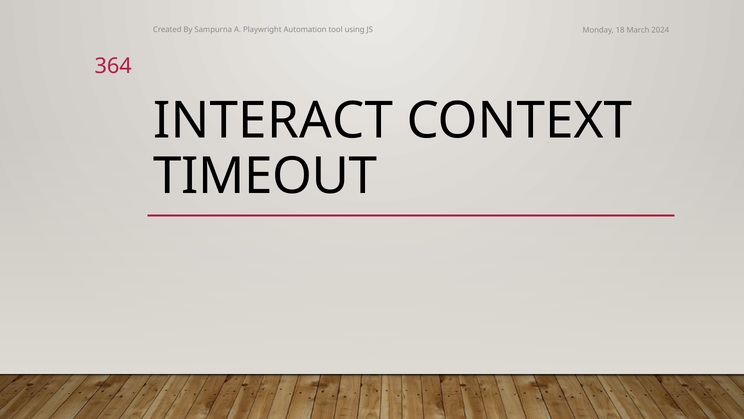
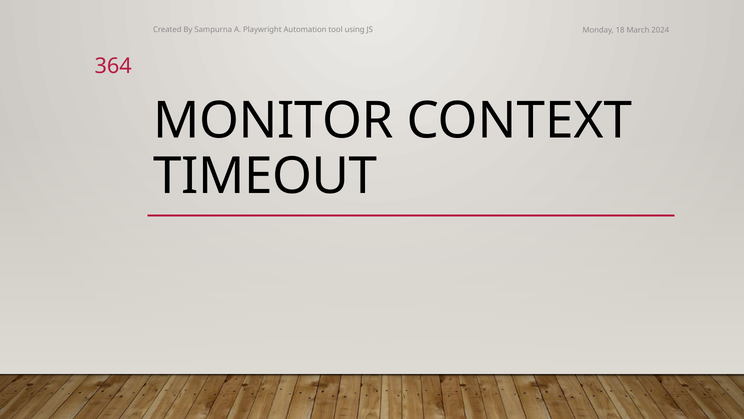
INTERACT: INTERACT -> MONITOR
